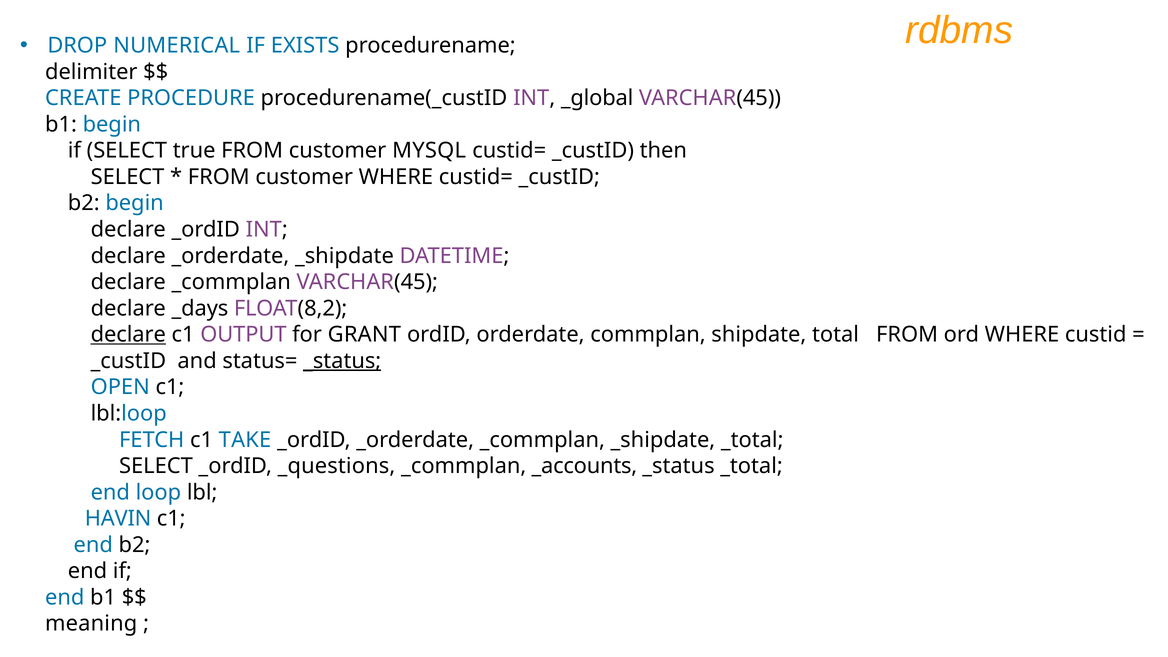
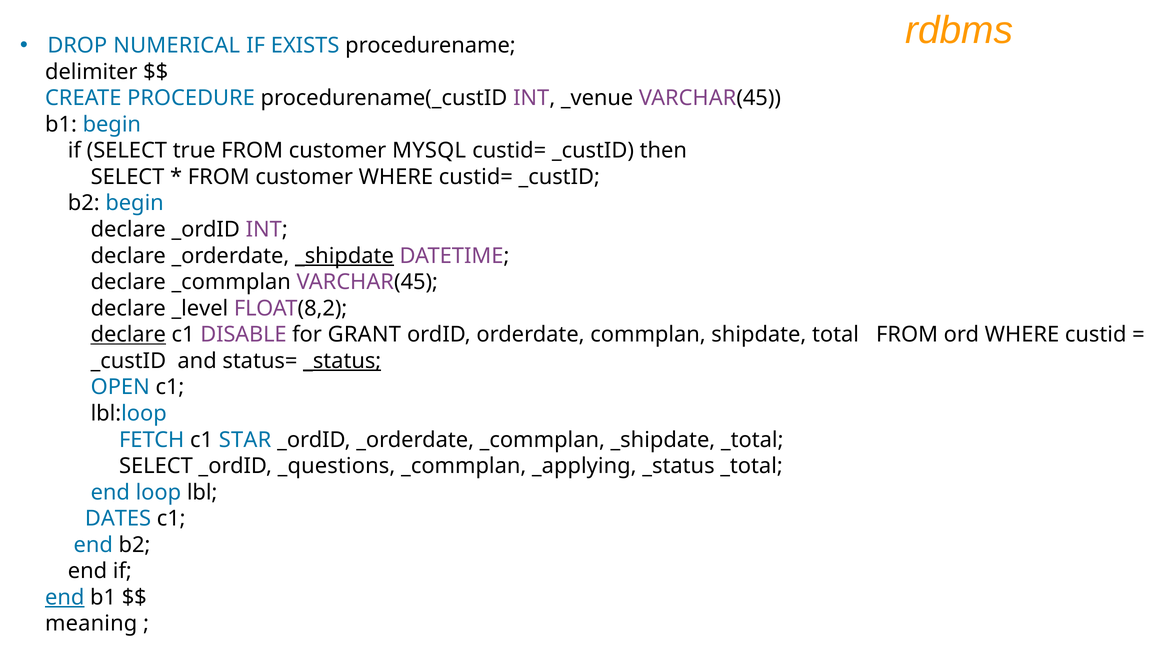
_global: _global -> _venue
_shipdate at (344, 256) underline: none -> present
_days: _days -> _level
OUTPUT: OUTPUT -> DISABLE
TAKE: TAKE -> STAR
_accounts: _accounts -> _applying
HAVIN: HAVIN -> DATES
end at (65, 597) underline: none -> present
